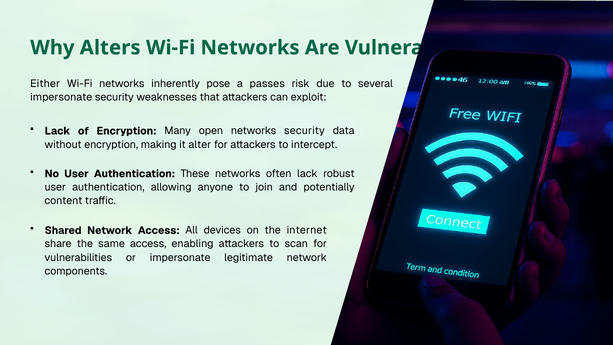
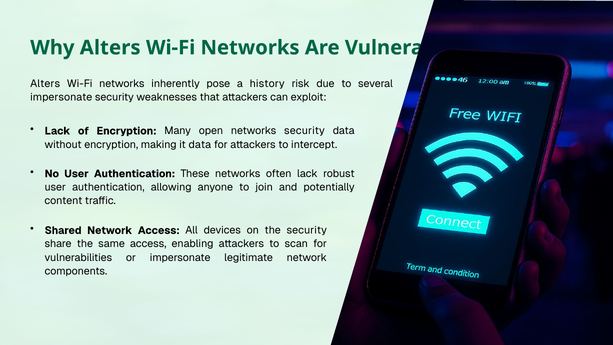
Either at (45, 84): Either -> Alters
passes: passes -> history
it alter: alter -> data
the internet: internet -> security
